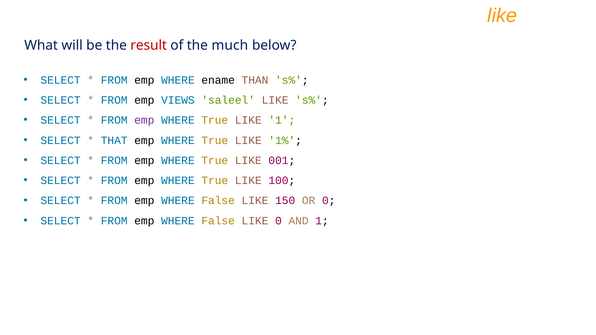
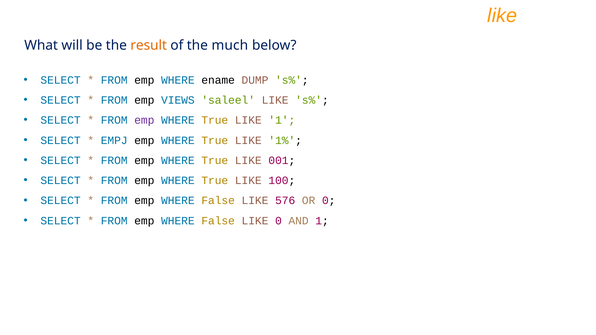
result colour: red -> orange
THAN: THAN -> DUMP
THAT: THAT -> EMPJ
150: 150 -> 576
